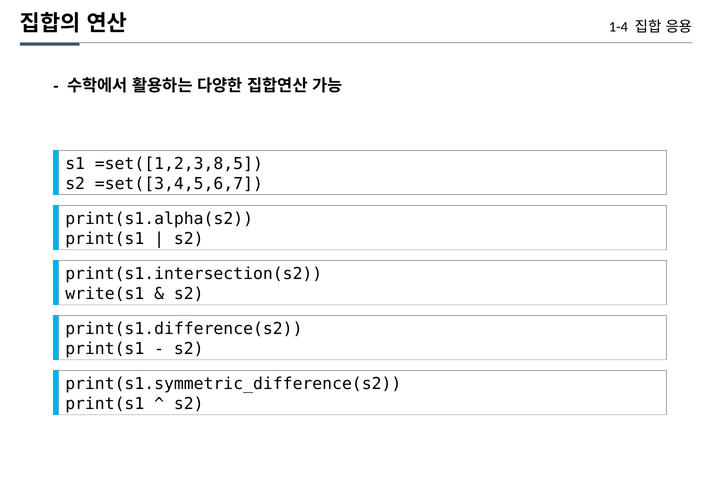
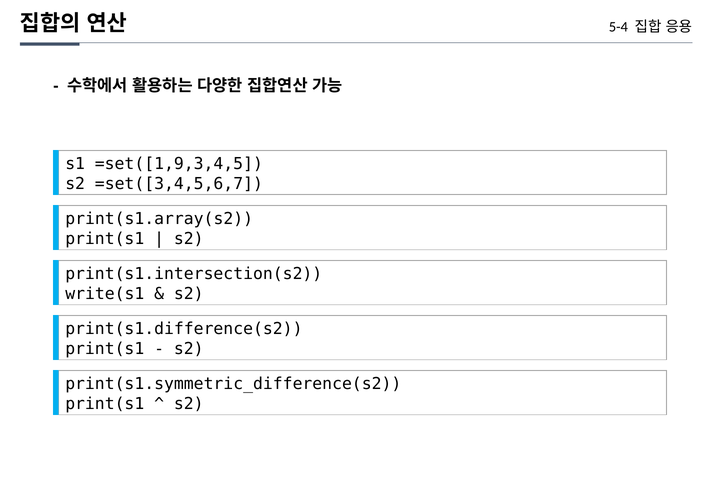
1-4: 1-4 -> 5-4
=set([1,2,3,8,5: =set([1,2,3,8,5 -> =set([1,9,3,4,5
print(s1.alpha(s2: print(s1.alpha(s2 -> print(s1.array(s2
